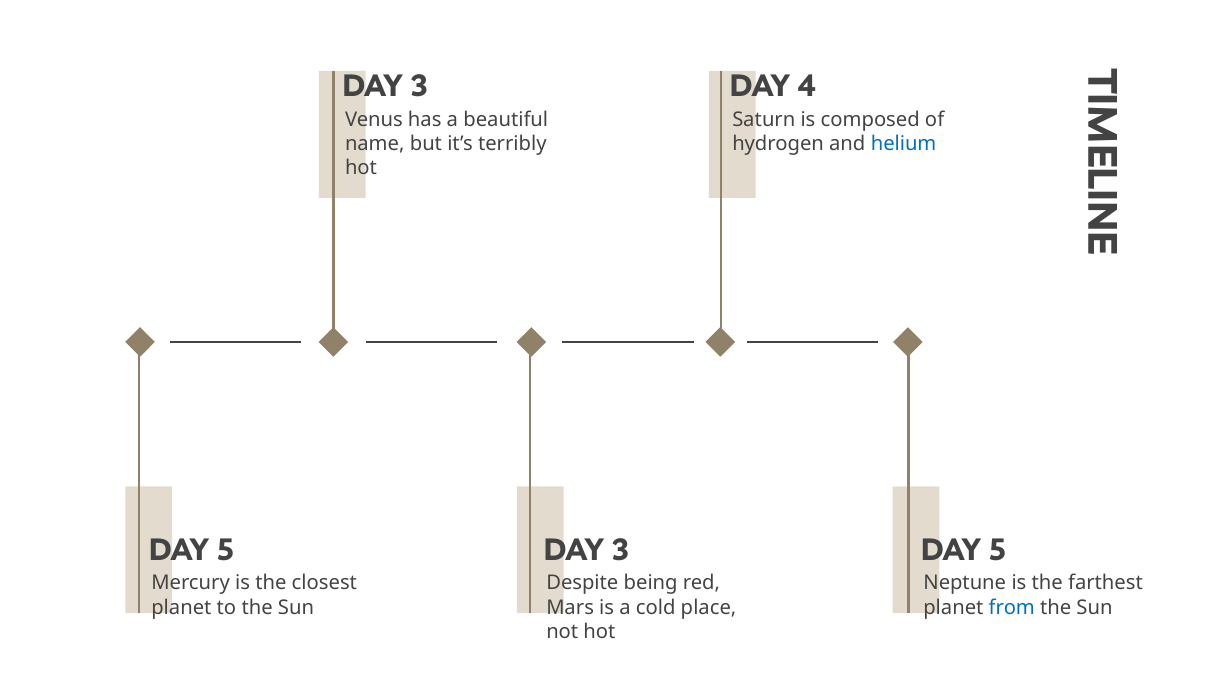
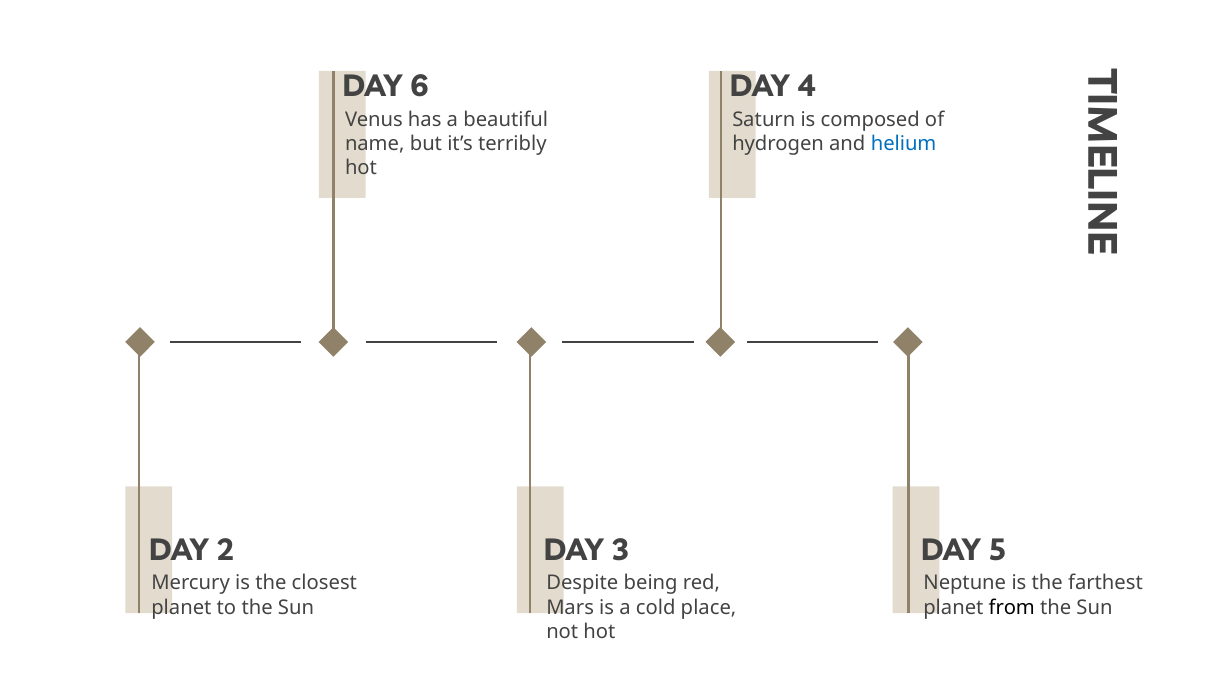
3 at (419, 86): 3 -> 6
5 at (226, 550): 5 -> 2
from colour: blue -> black
